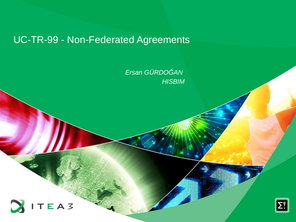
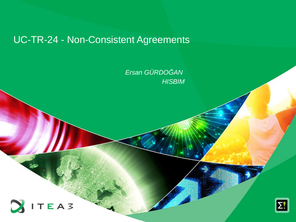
UC-TR-99: UC-TR-99 -> UC-TR-24
Non-Federated: Non-Federated -> Non-Consistent
